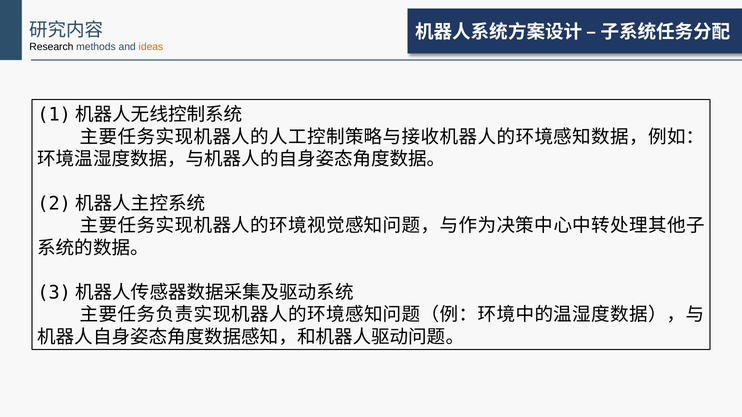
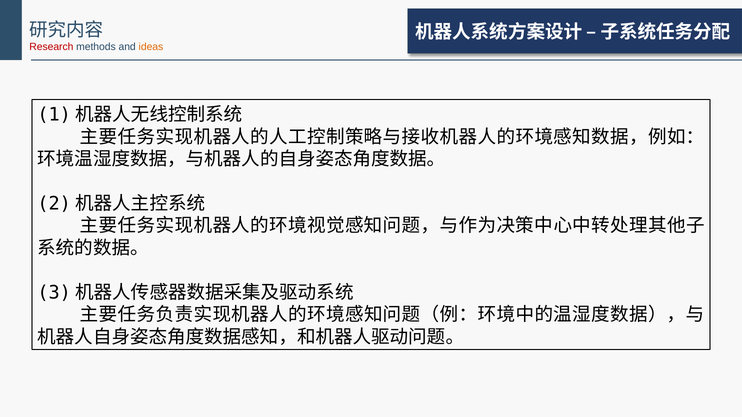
Research colour: black -> red
